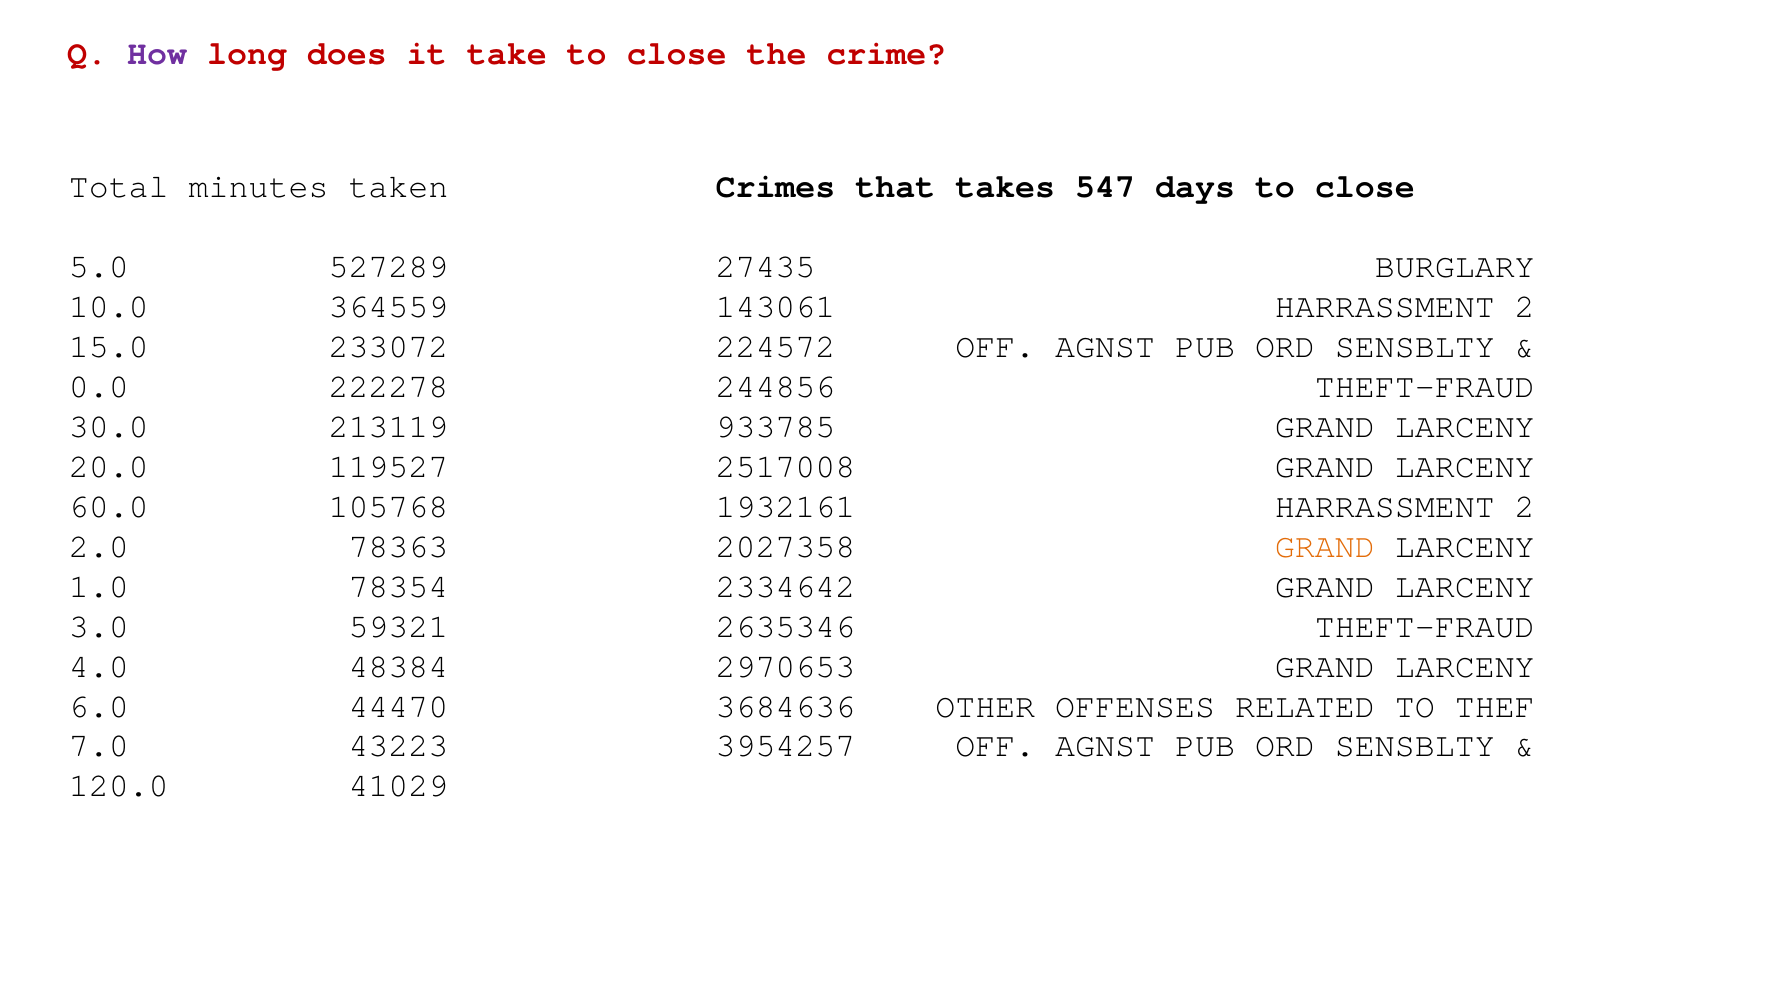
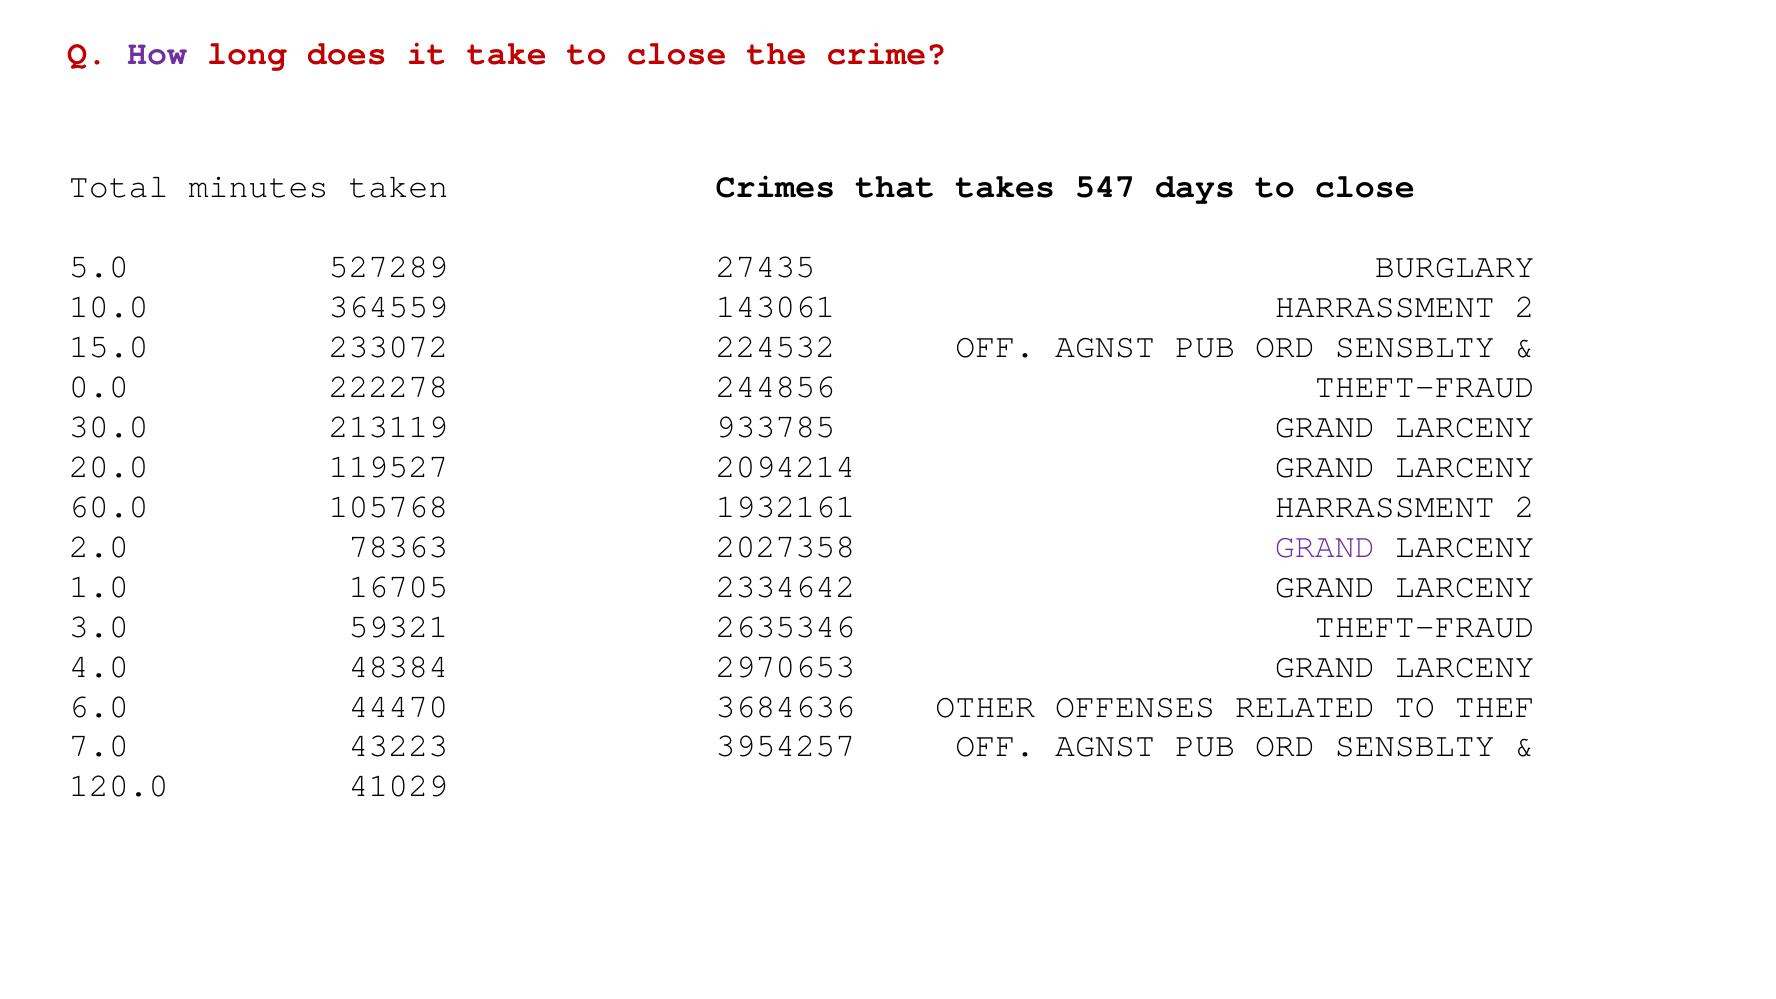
224572: 224572 -> 224532
2517008: 2517008 -> 2094214
GRAND at (1325, 546) colour: orange -> purple
78354: 78354 -> 16705
